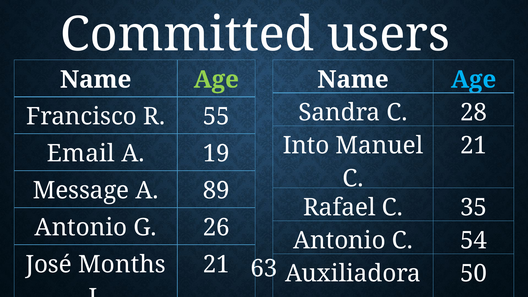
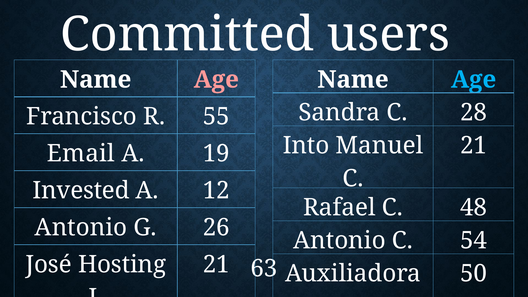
Age at (216, 80) colour: light green -> pink
Message: Message -> Invested
89: 89 -> 12
35: 35 -> 48
Months: Months -> Hosting
